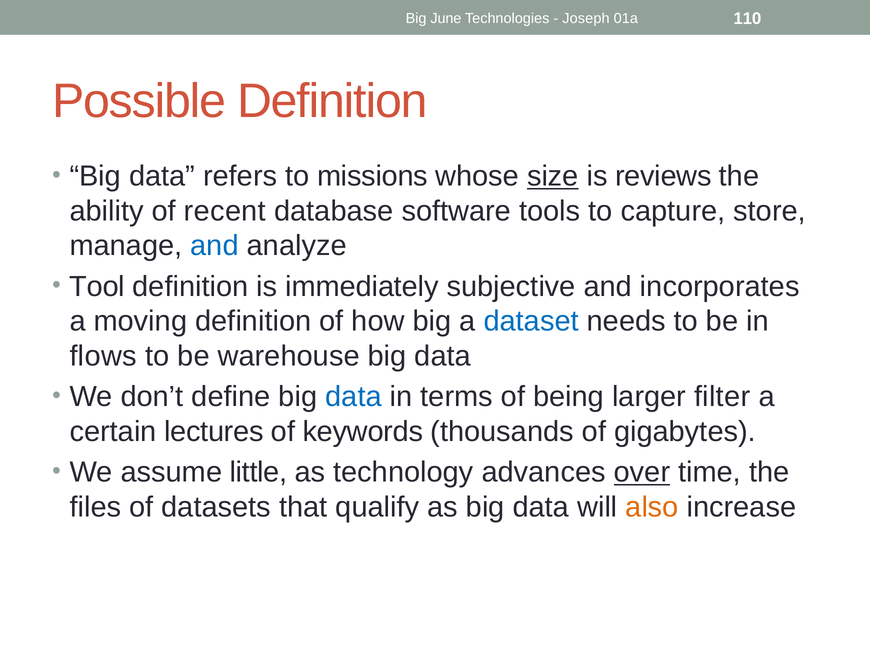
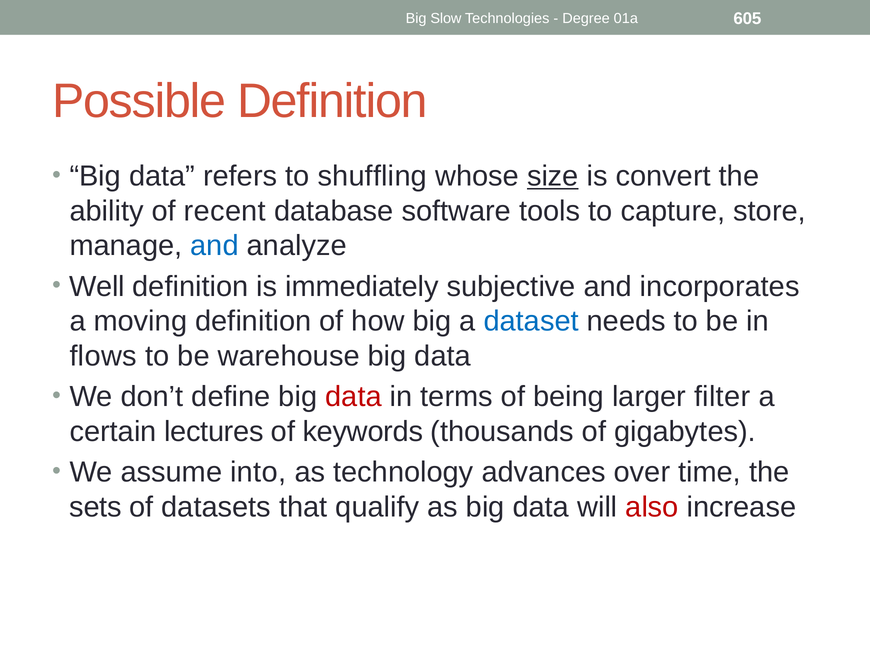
June: June -> Slow
Joseph: Joseph -> Degree
110: 110 -> 605
missions: missions -> shuffling
reviews: reviews -> convert
Tool: Tool -> Well
data at (353, 396) colour: blue -> red
little: little -> into
over underline: present -> none
files: files -> sets
also colour: orange -> red
